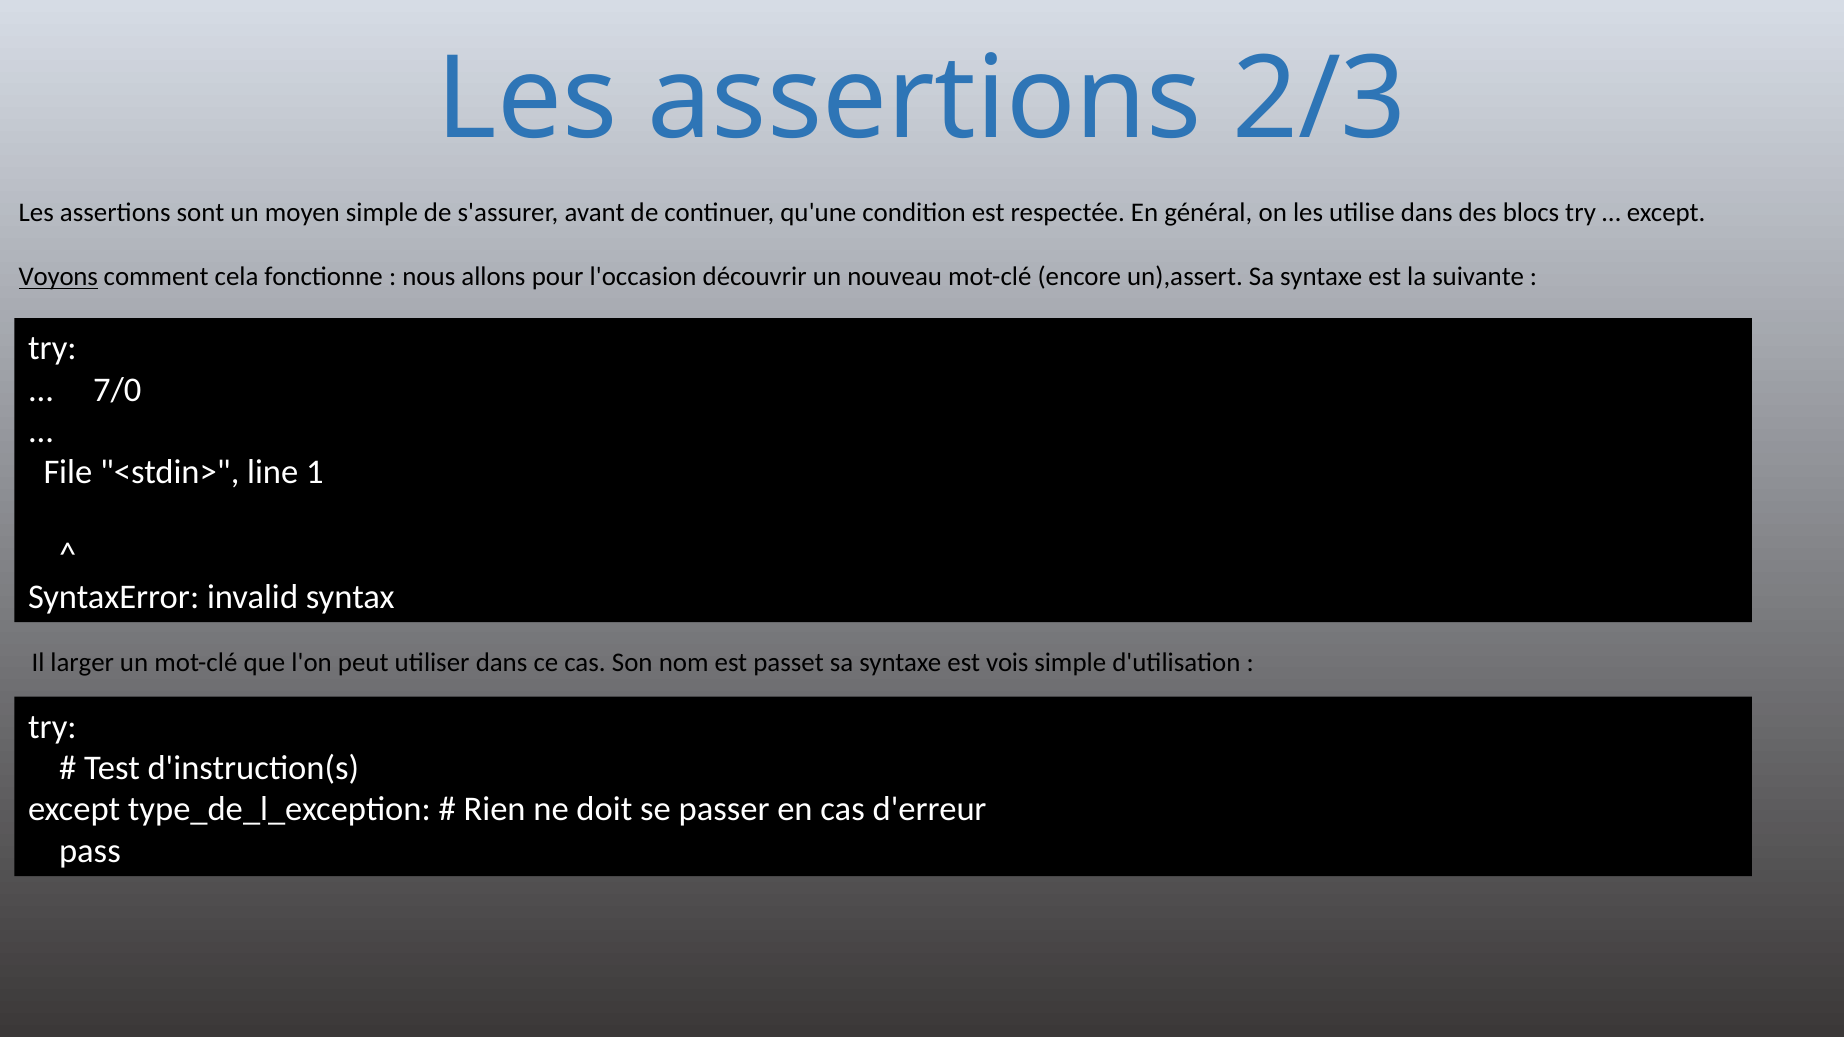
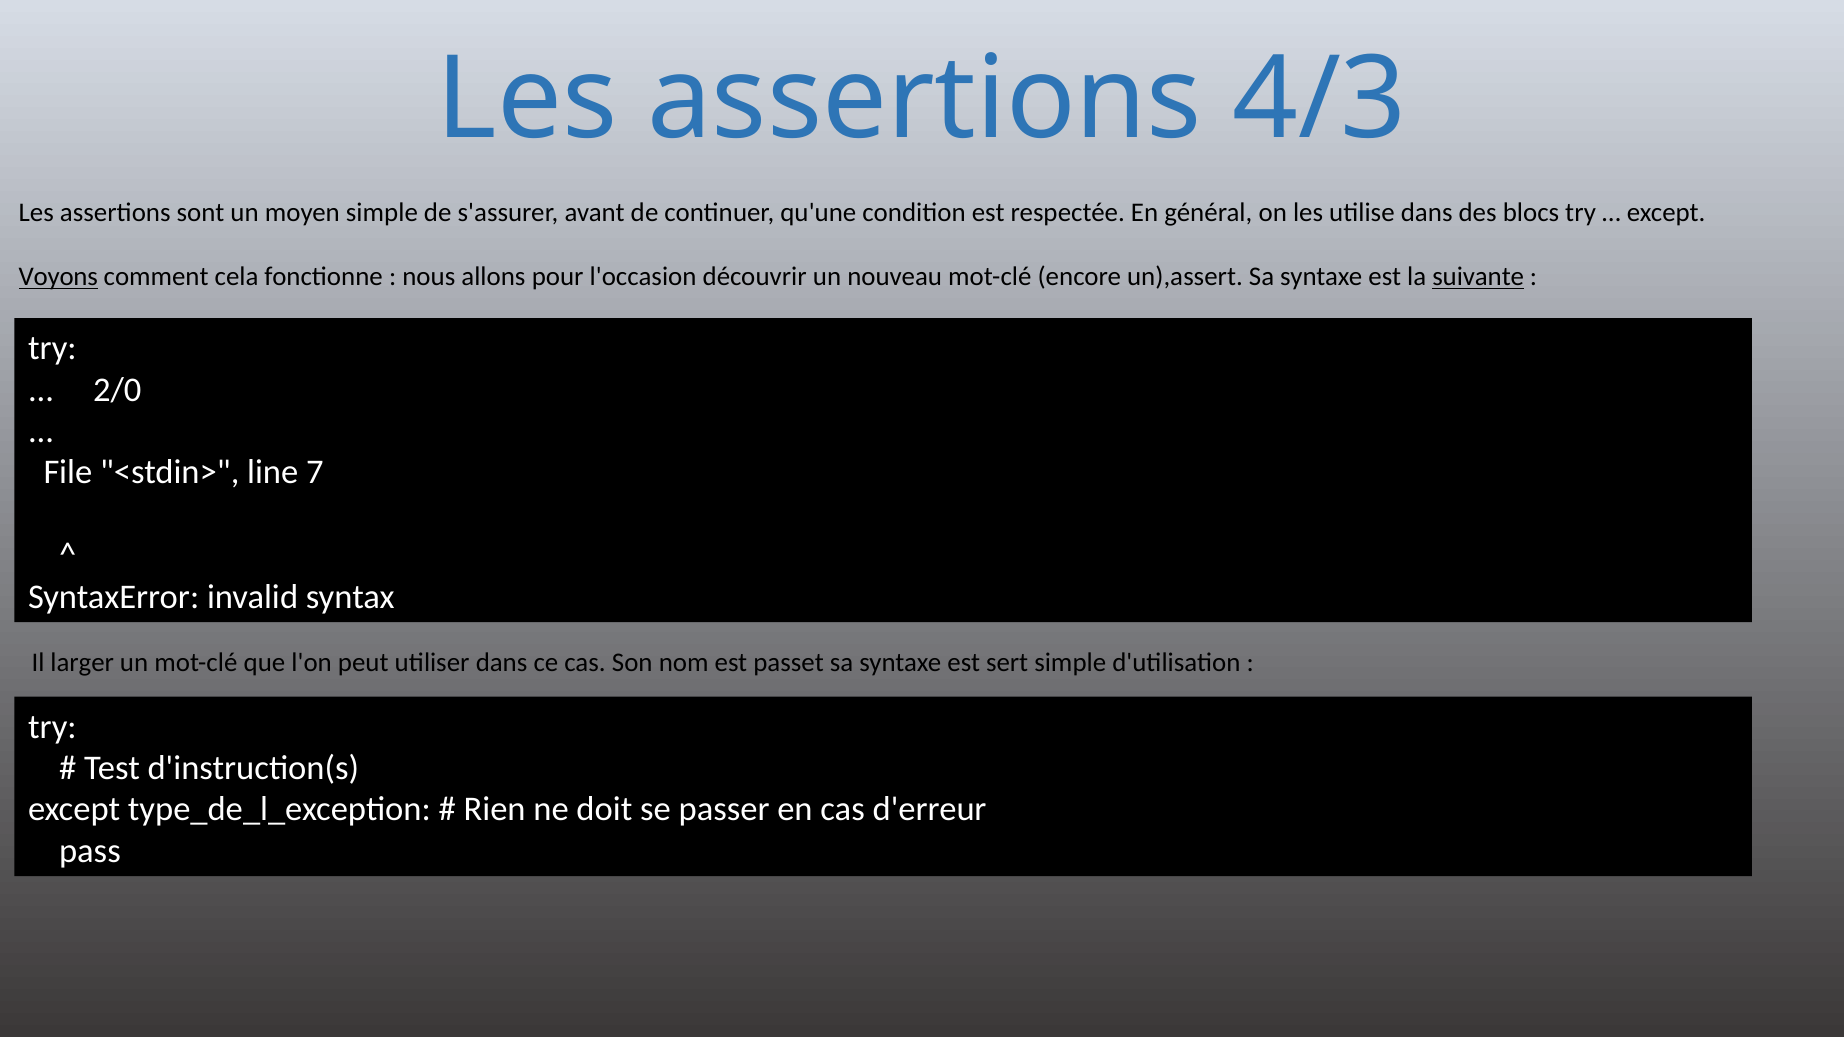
2/3: 2/3 -> 4/3
suivante underline: none -> present
7/0: 7/0 -> 2/0
1: 1 -> 7
vois: vois -> sert
